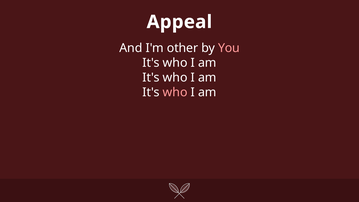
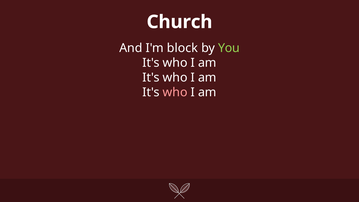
Appeal: Appeal -> Church
other: other -> block
You colour: pink -> light green
